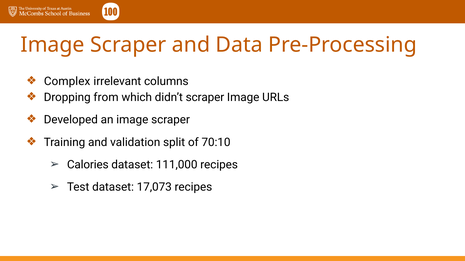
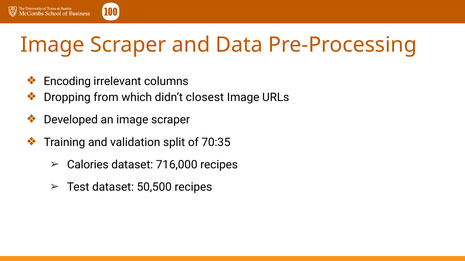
Complex: Complex -> Encoding
didn’t scraper: scraper -> closest
70:10: 70:10 -> 70:35
111,000: 111,000 -> 716,000
17,073: 17,073 -> 50,500
